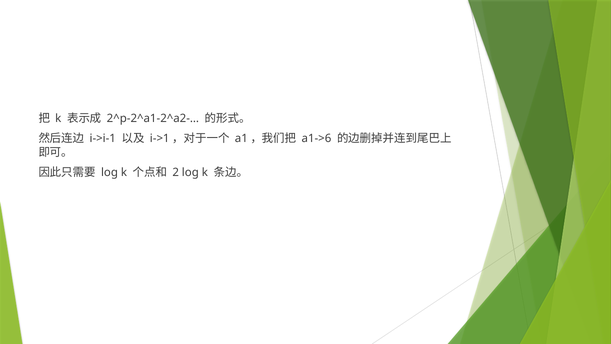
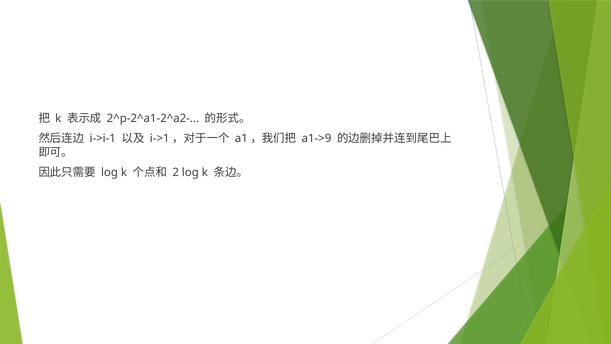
a1->6: a1->6 -> a1->9
